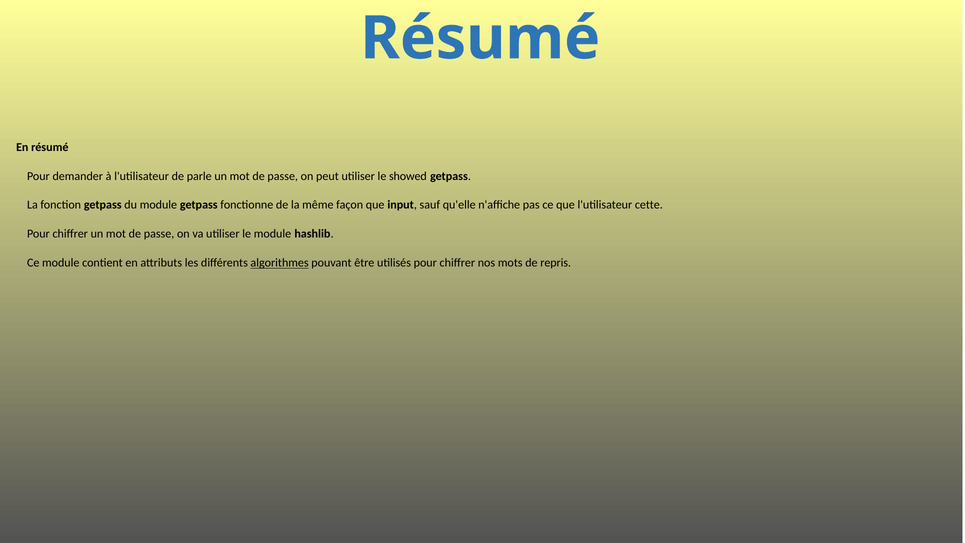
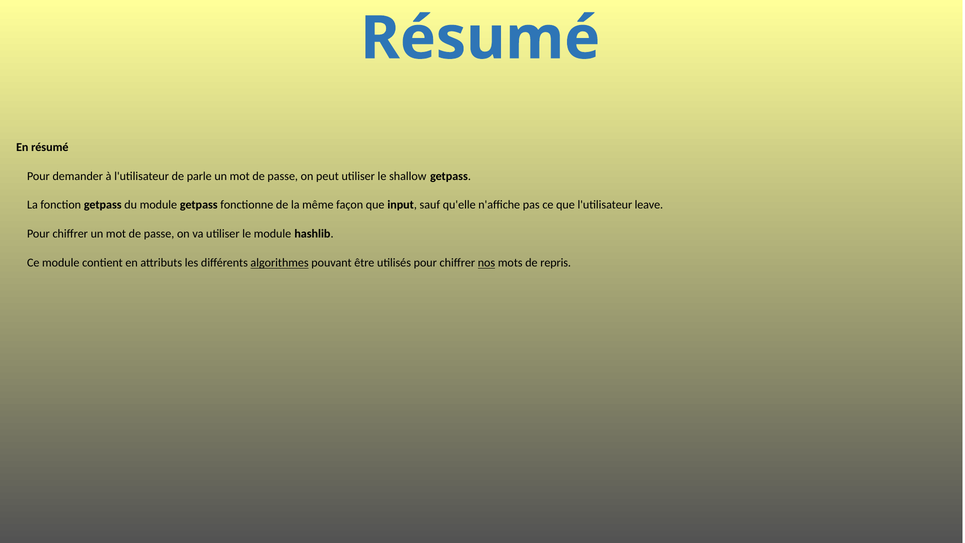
showed: showed -> shallow
cette: cette -> leave
nos underline: none -> present
